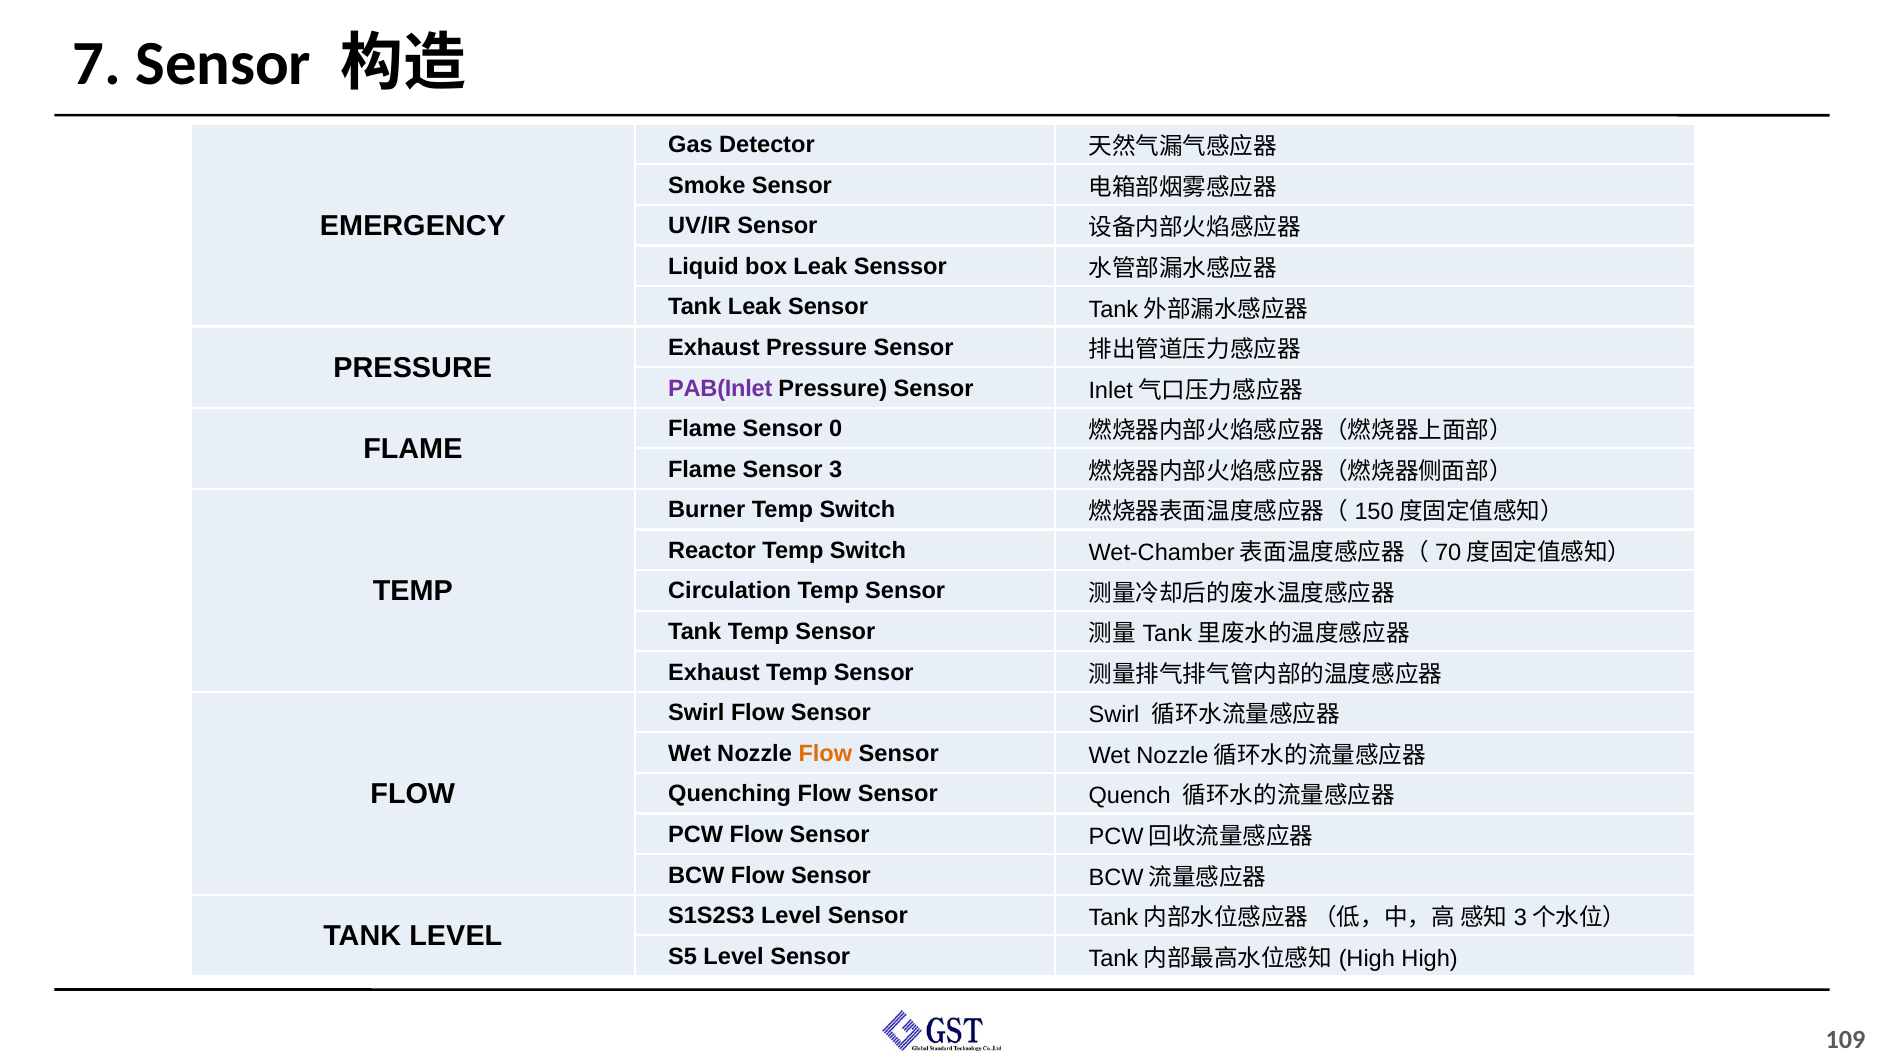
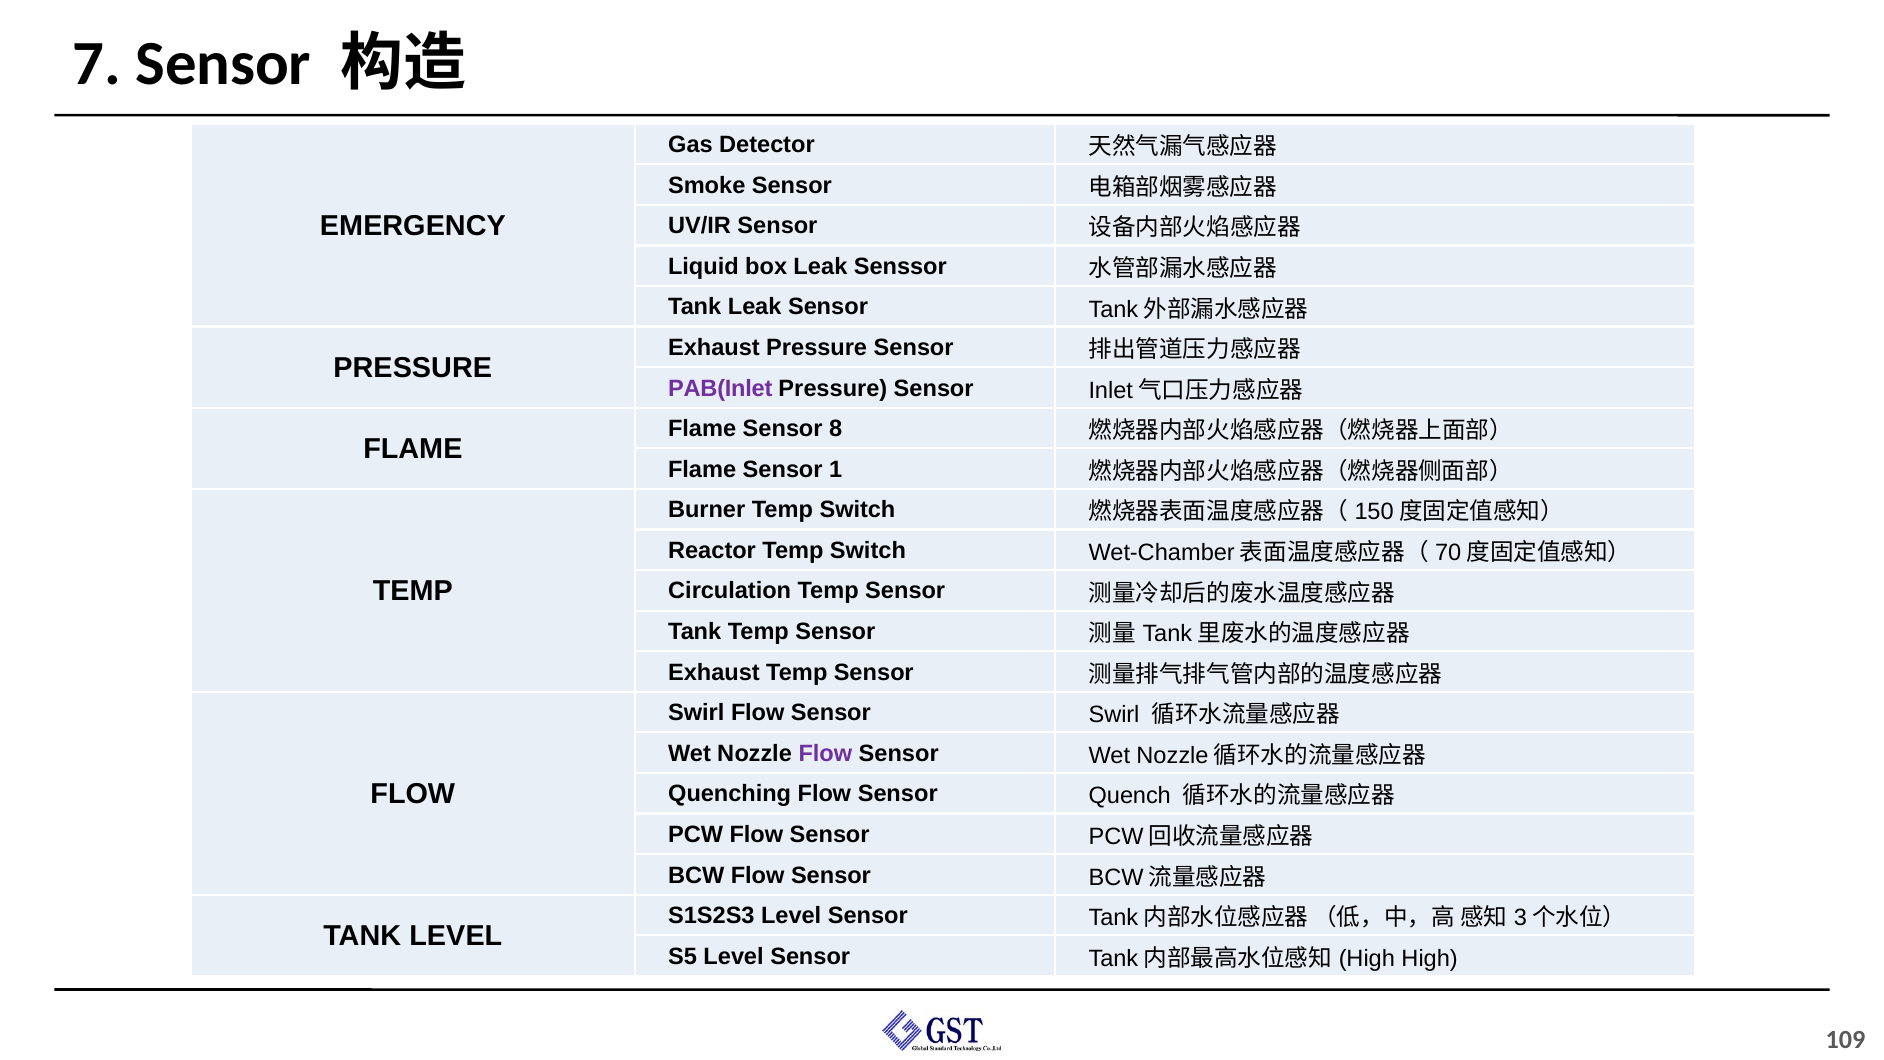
0: 0 -> 8
3: 3 -> 1
Flow at (825, 753) colour: orange -> purple
